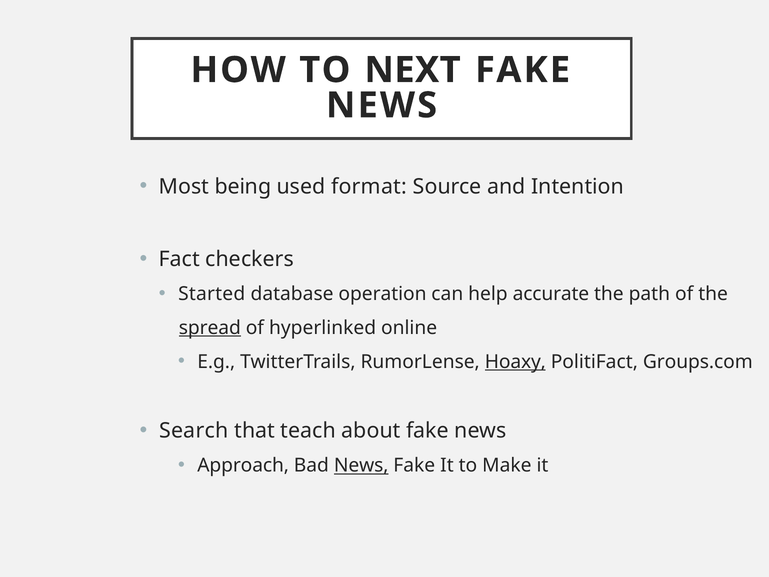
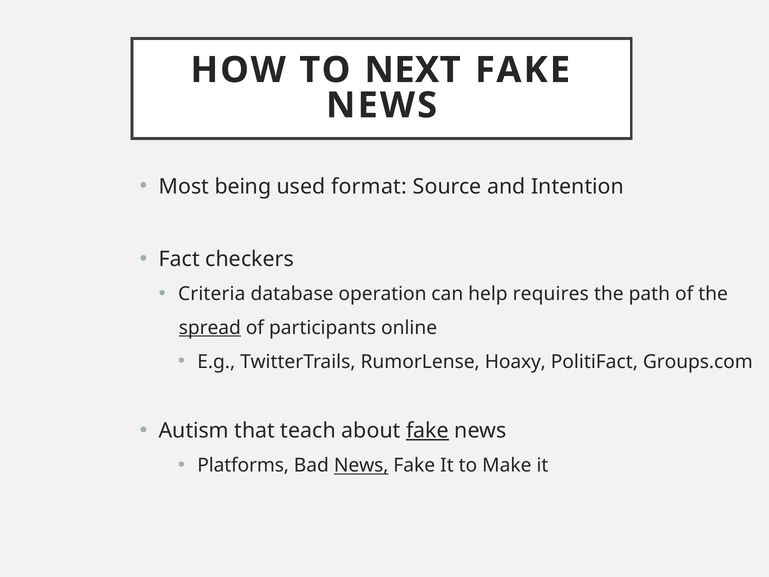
Started: Started -> Criteria
accurate: accurate -> requires
hyperlinked: hyperlinked -> participants
Hoaxy underline: present -> none
Search: Search -> Autism
fake at (427, 430) underline: none -> present
Approach: Approach -> Platforms
